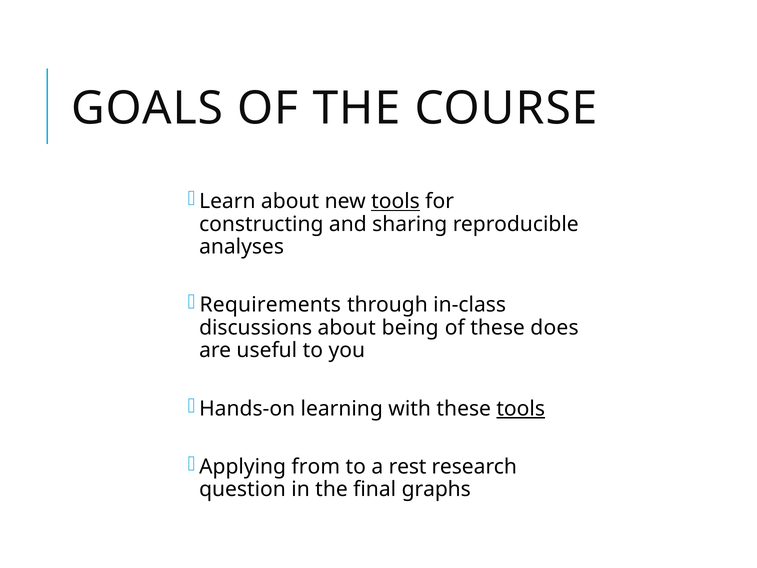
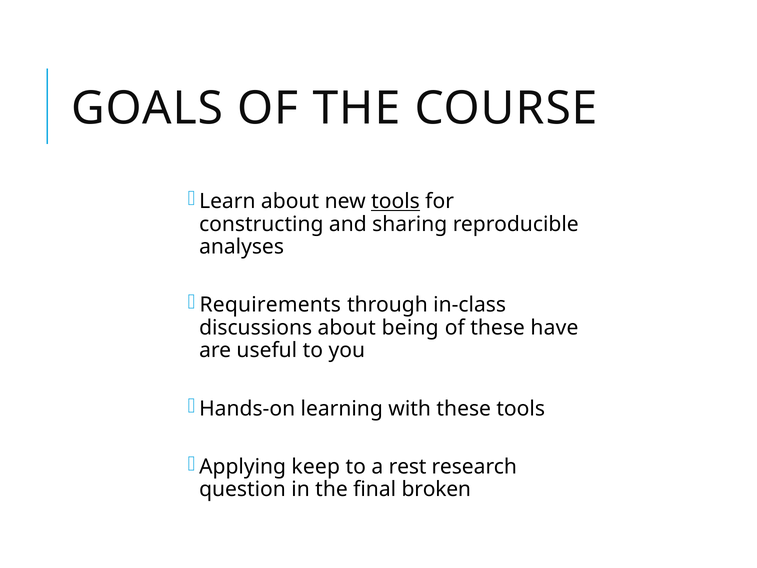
does: does -> have
tools at (521, 408) underline: present -> none
from: from -> keep
graphs: graphs -> broken
